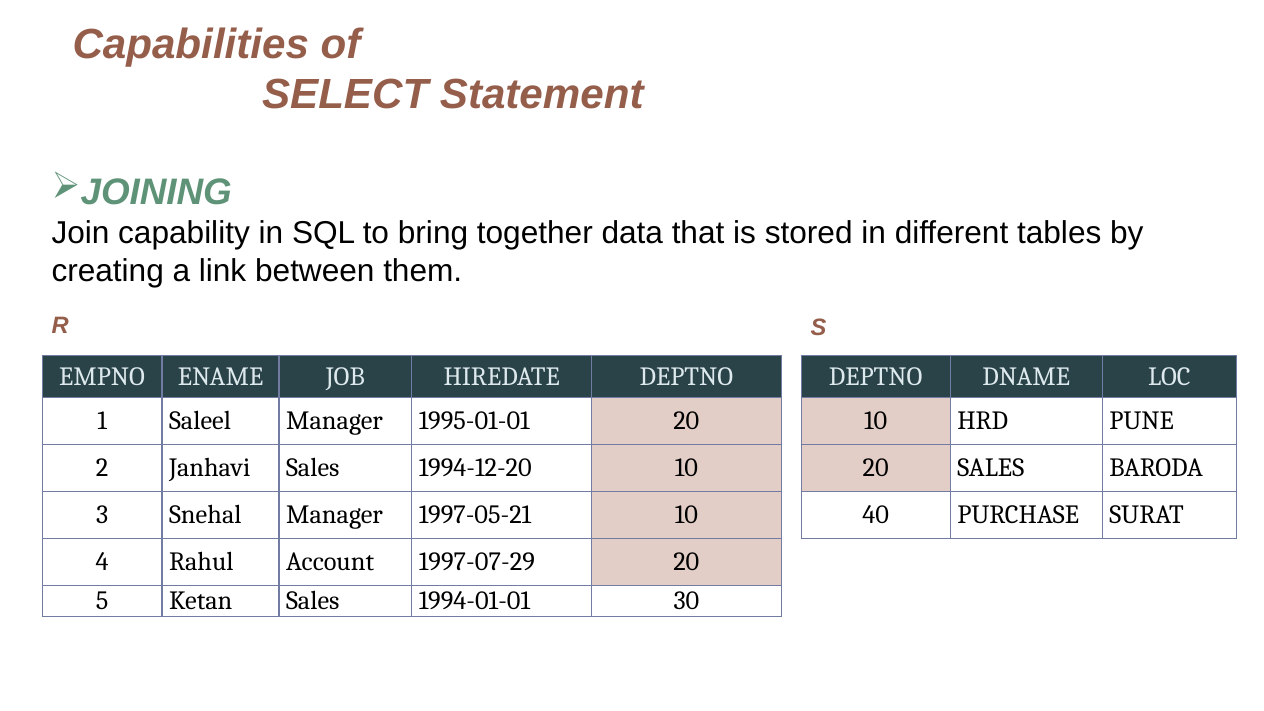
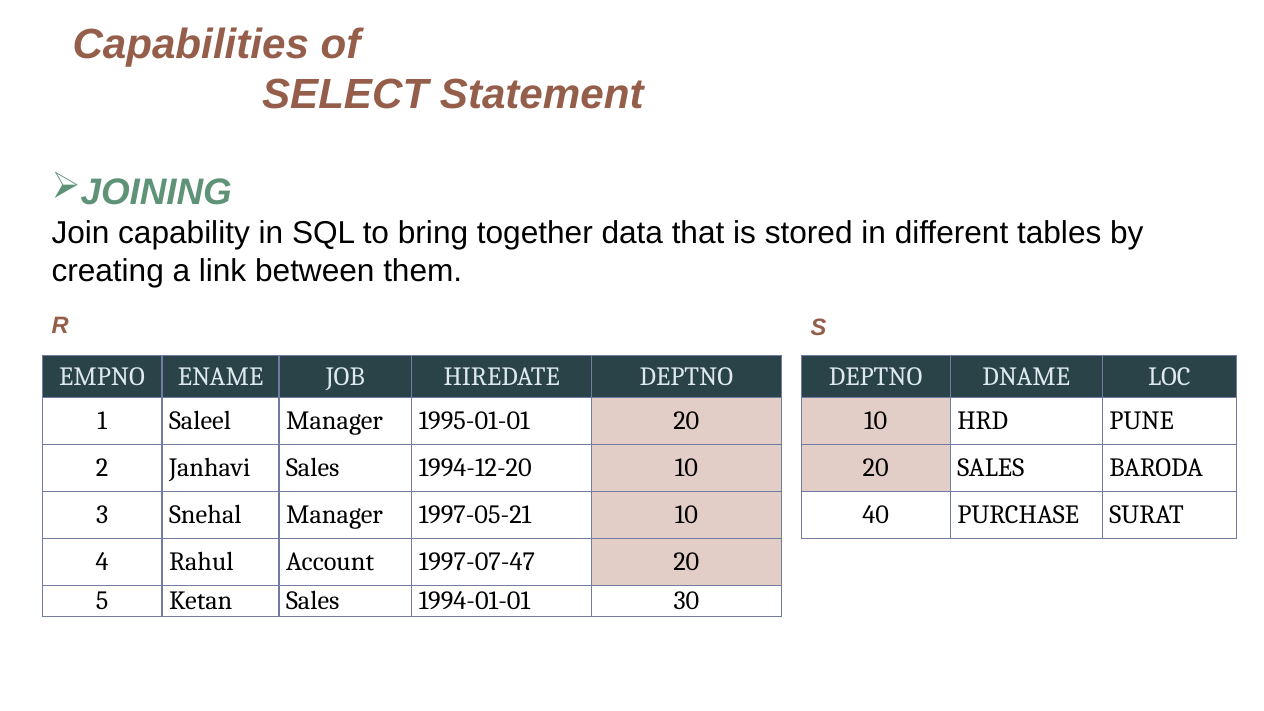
1997-07-29: 1997-07-29 -> 1997-07-47
